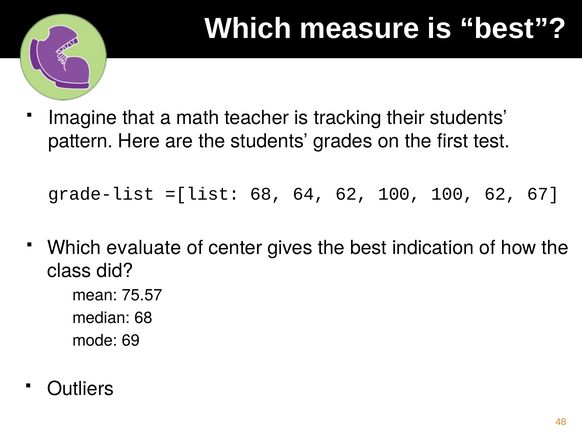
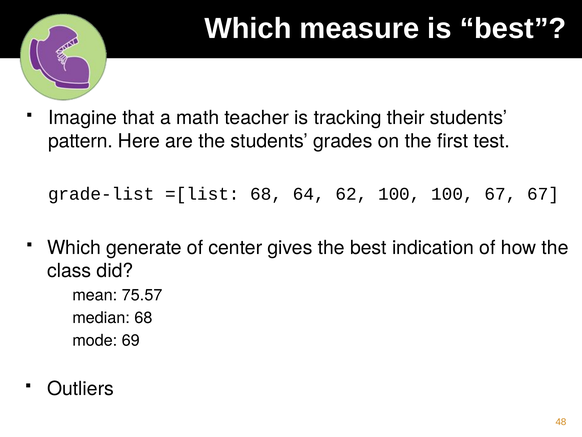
100 62: 62 -> 67
evaluate: evaluate -> generate
